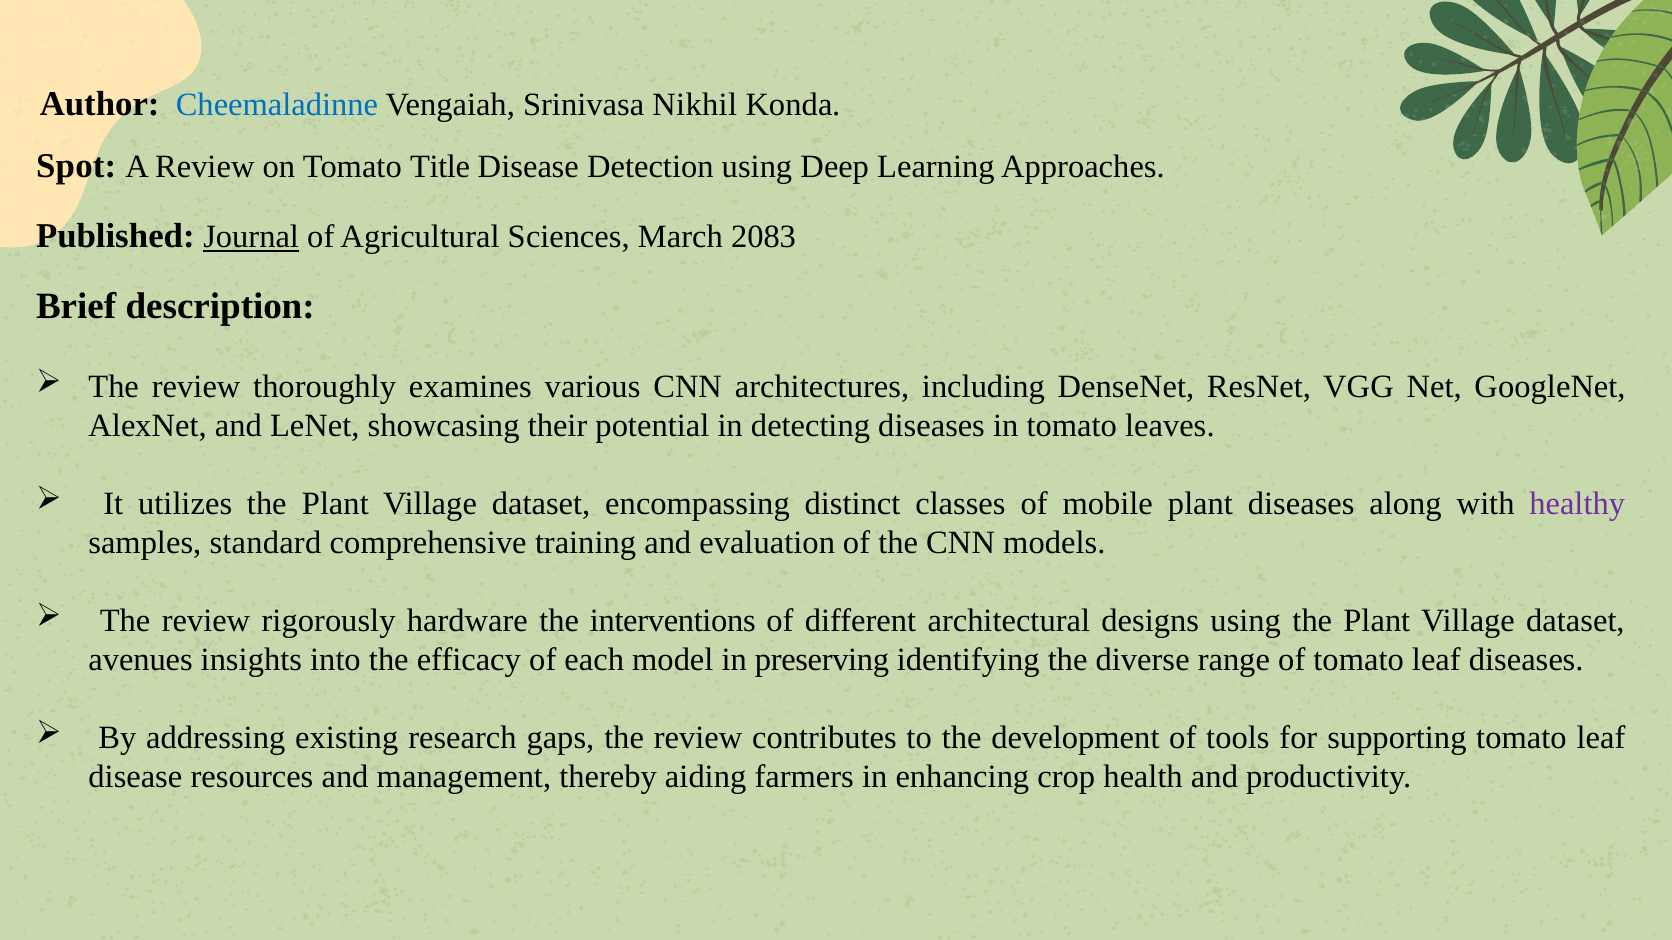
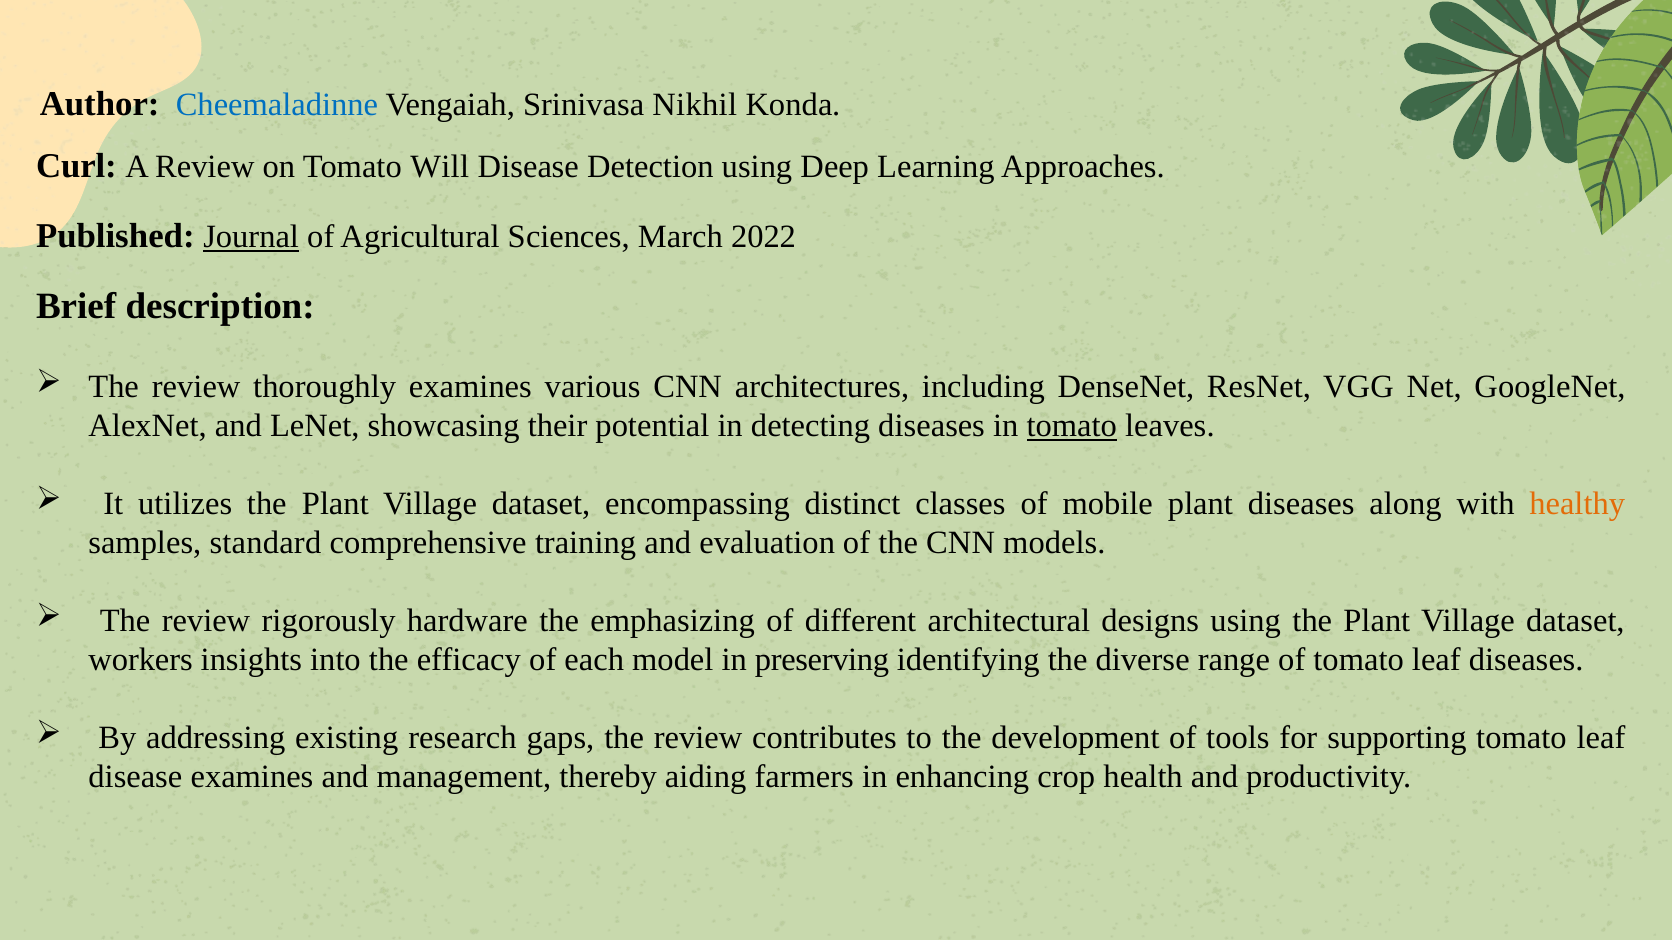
Spot: Spot -> Curl
Title: Title -> Will
2083: 2083 -> 2022
tomato at (1072, 426) underline: none -> present
healthy colour: purple -> orange
interventions: interventions -> emphasizing
avenues: avenues -> workers
disease resources: resources -> examines
